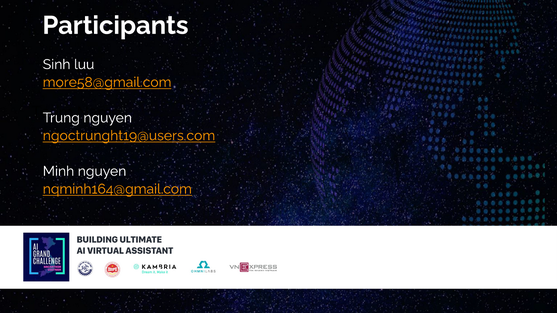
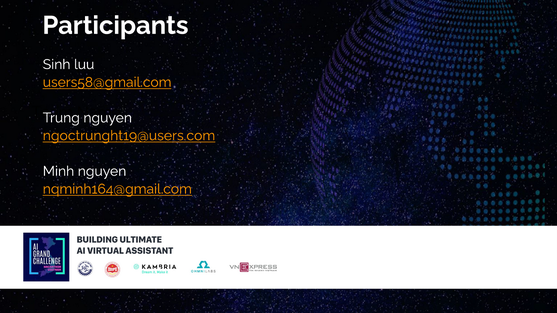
more58@gmail.com: more58@gmail.com -> users58@gmail.com
